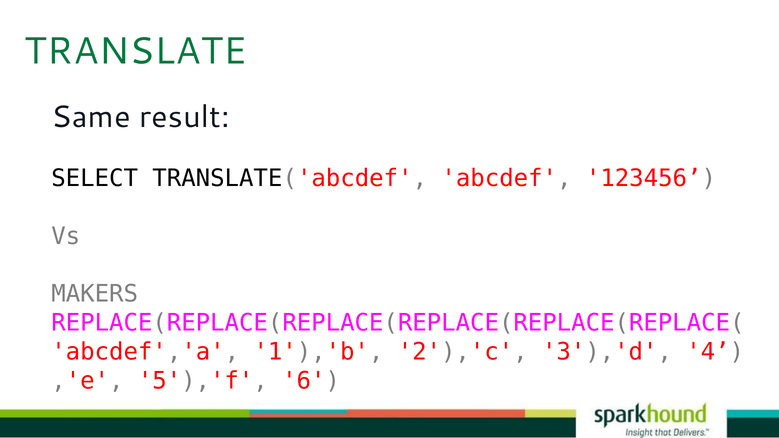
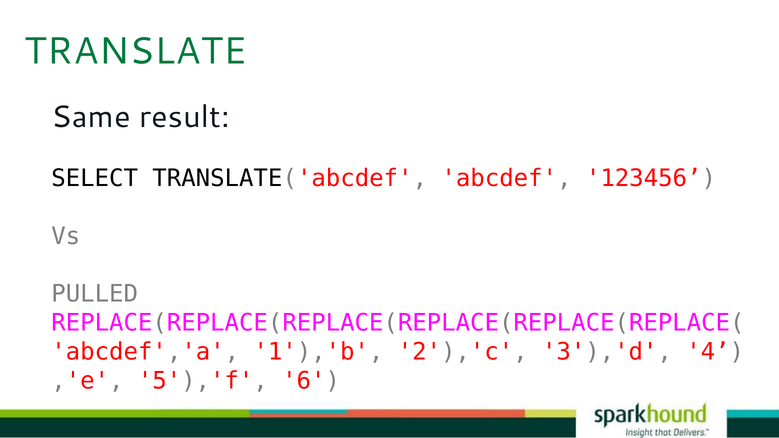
MAKERS: MAKERS -> PULLED
